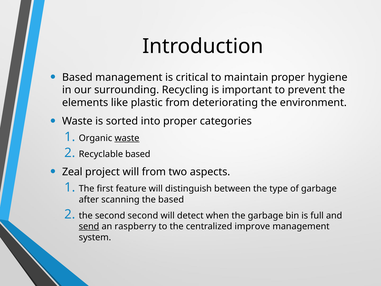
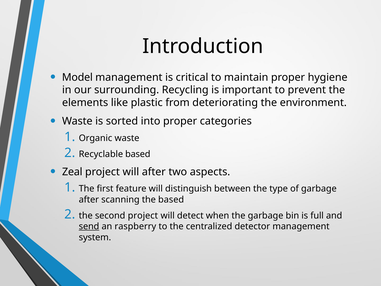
Based at (77, 77): Based -> Model
waste at (127, 138) underline: present -> none
will from: from -> after
second second: second -> project
improve: improve -> detector
